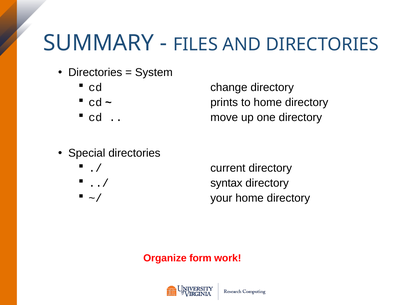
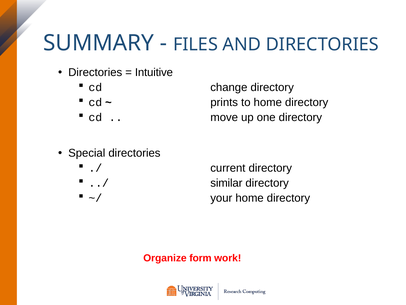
System: System -> Intuitive
syntax: syntax -> similar
